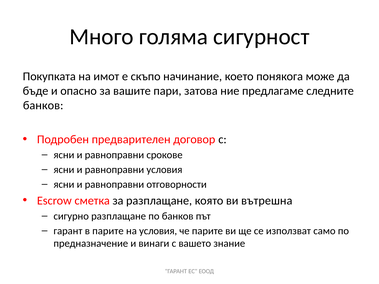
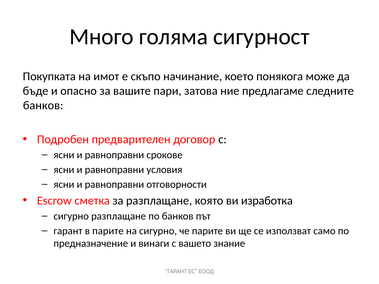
вътрешна: вътрешна -> изработка
на условия: условия -> сигурно
